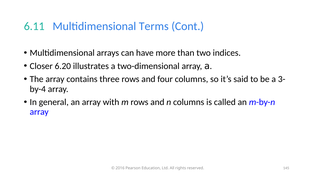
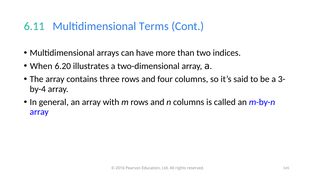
Closer: Closer -> When
